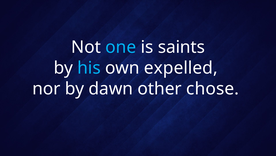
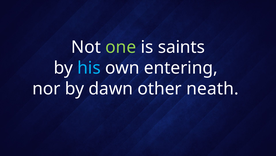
one colour: light blue -> light green
expelled: expelled -> entering
chose: chose -> neath
